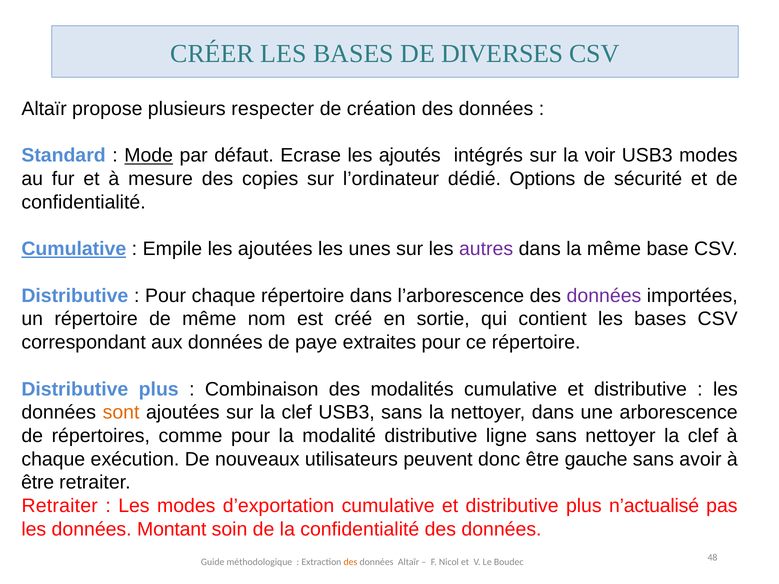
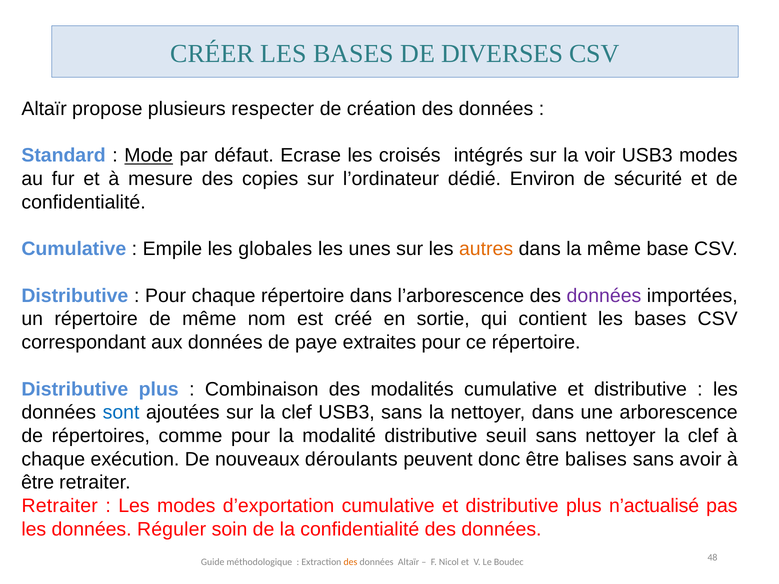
ajoutés: ajoutés -> croisés
Options: Options -> Environ
Cumulative at (74, 249) underline: present -> none
les ajoutées: ajoutées -> globales
autres colour: purple -> orange
sont colour: orange -> blue
ligne: ligne -> seuil
utilisateurs: utilisateurs -> déroulants
gauche: gauche -> balises
Montant: Montant -> Réguler
